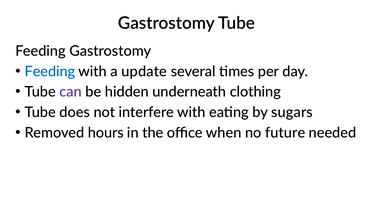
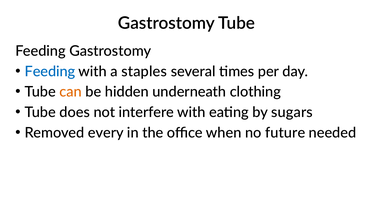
update: update -> staples
can colour: purple -> orange
hours: hours -> every
